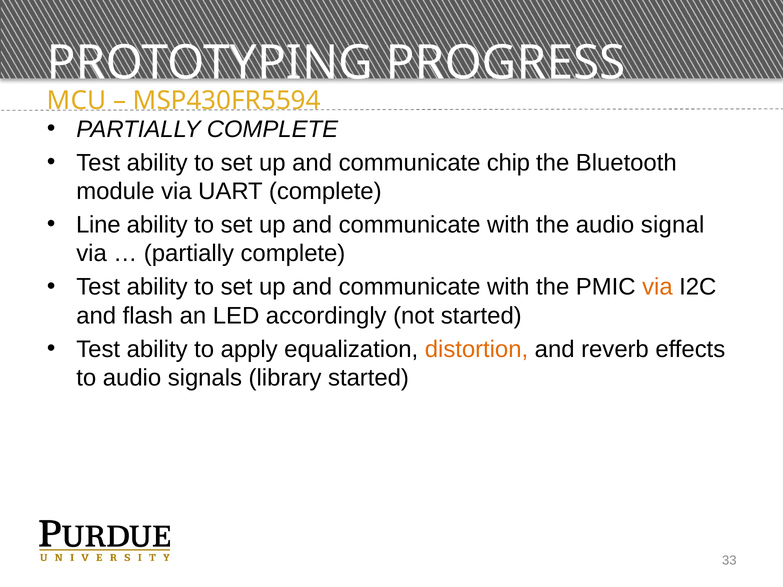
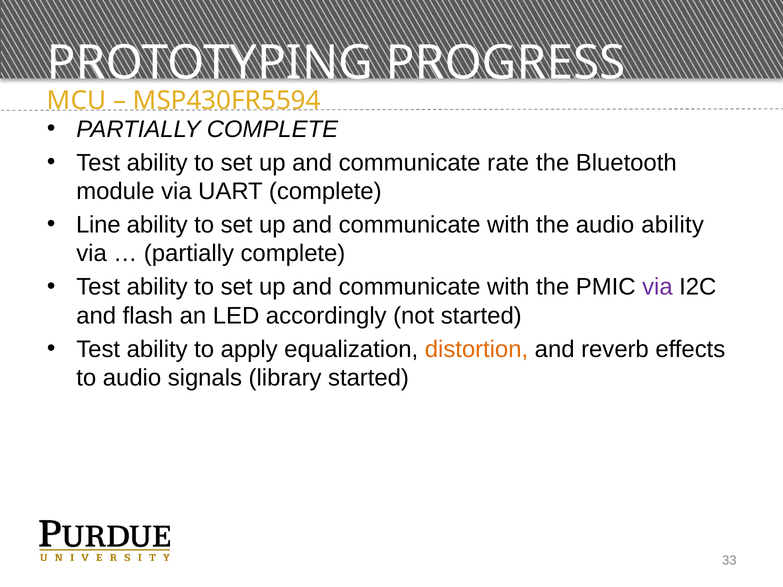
chip: chip -> rate
audio signal: signal -> ability
via at (657, 287) colour: orange -> purple
